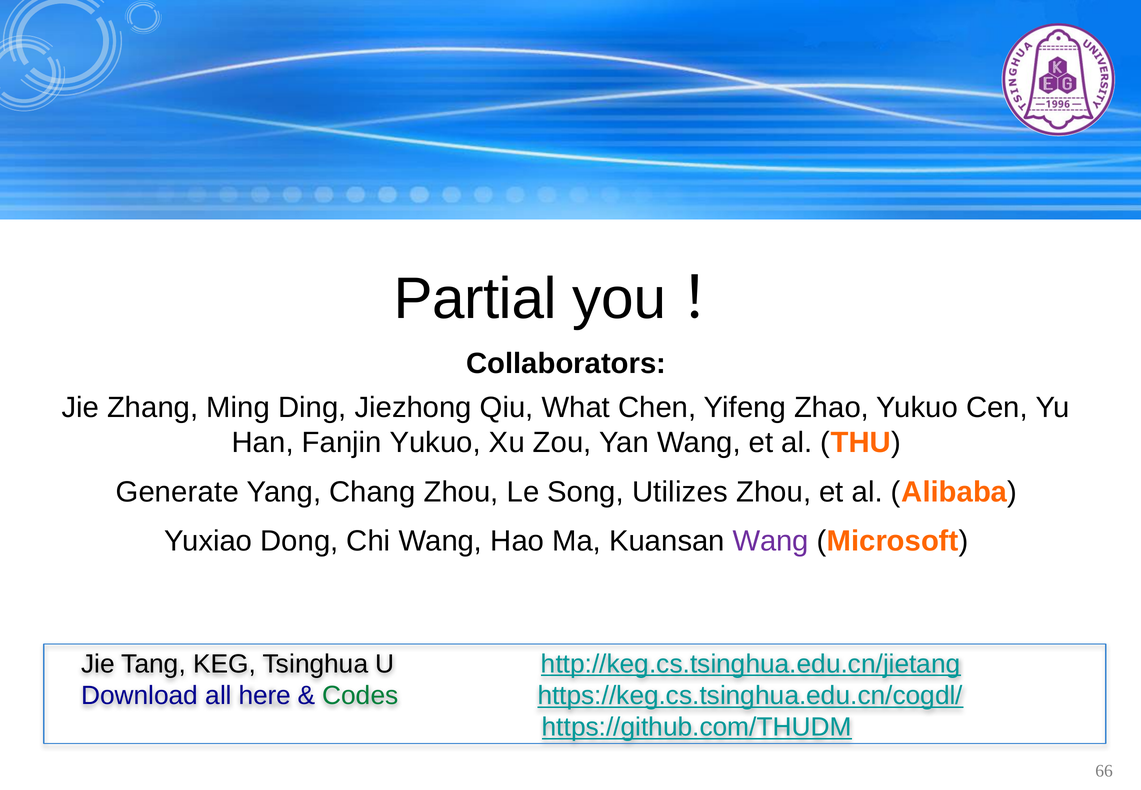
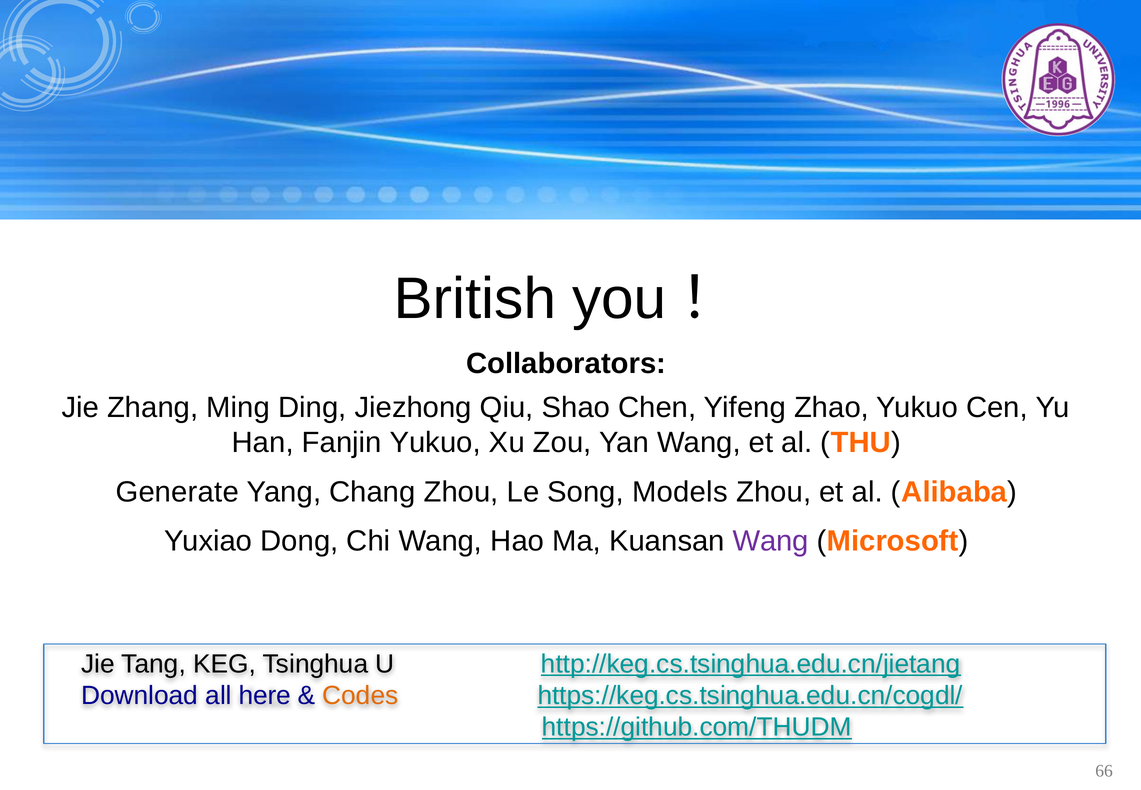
Partial: Partial -> British
What: What -> Shao
Utilizes: Utilizes -> Models
Codes colour: green -> orange
